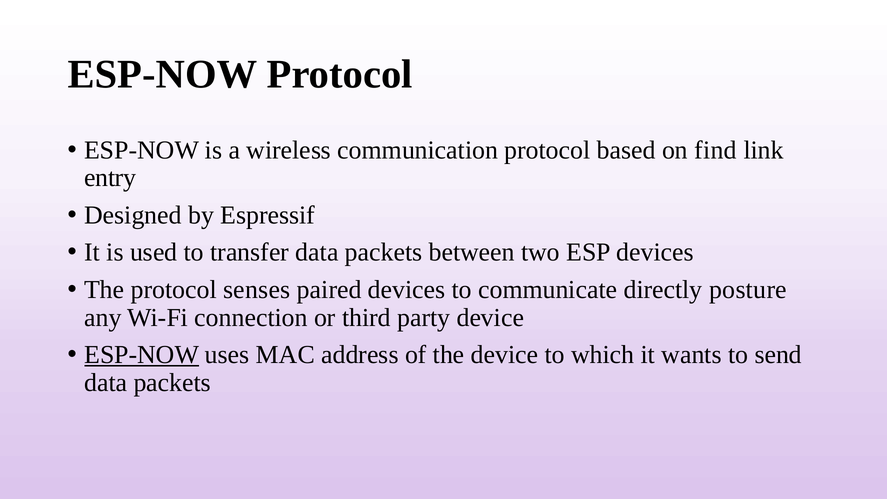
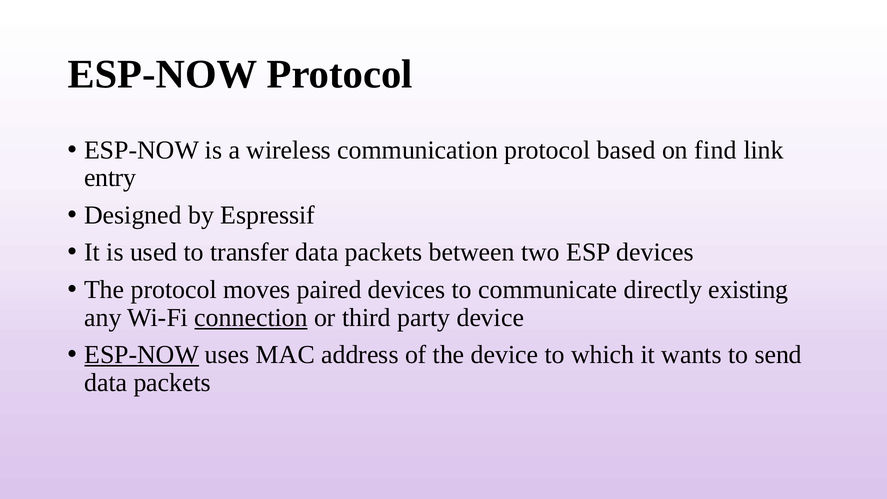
senses: senses -> moves
posture: posture -> existing
connection underline: none -> present
